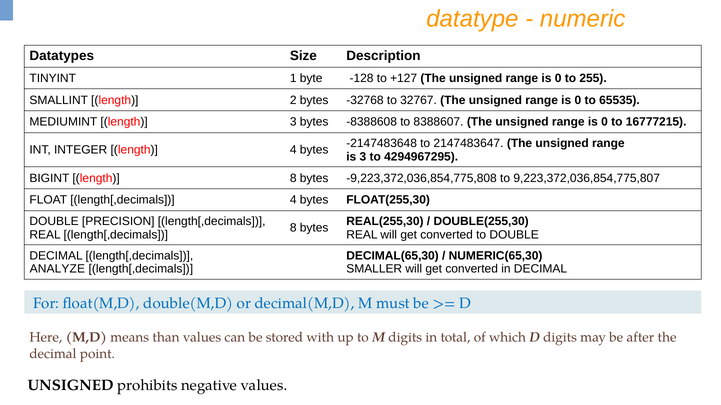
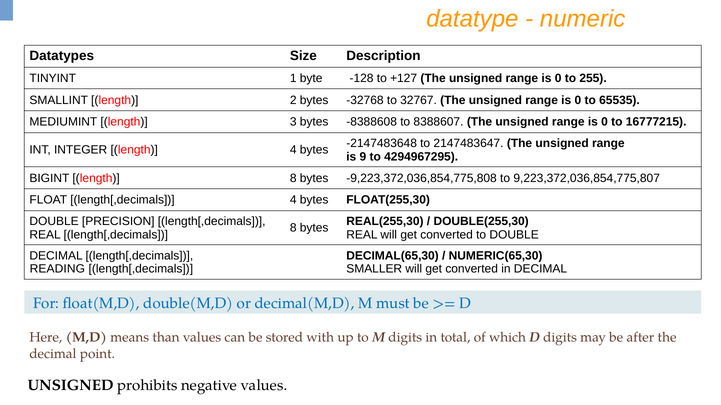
is 3: 3 -> 9
ANALYZE: ANALYZE -> READING
